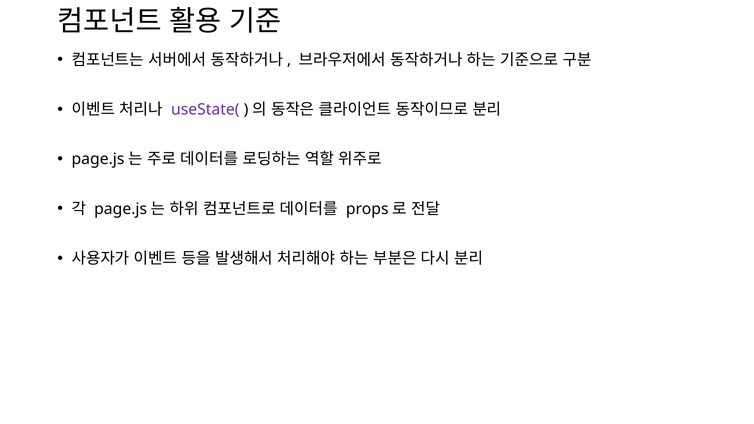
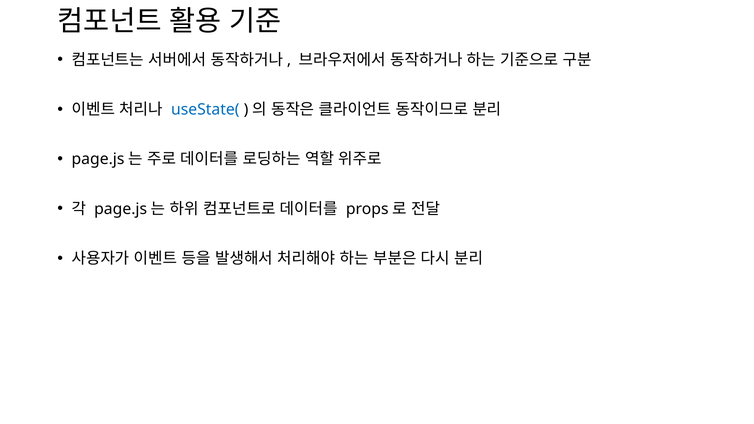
useState( colour: purple -> blue
